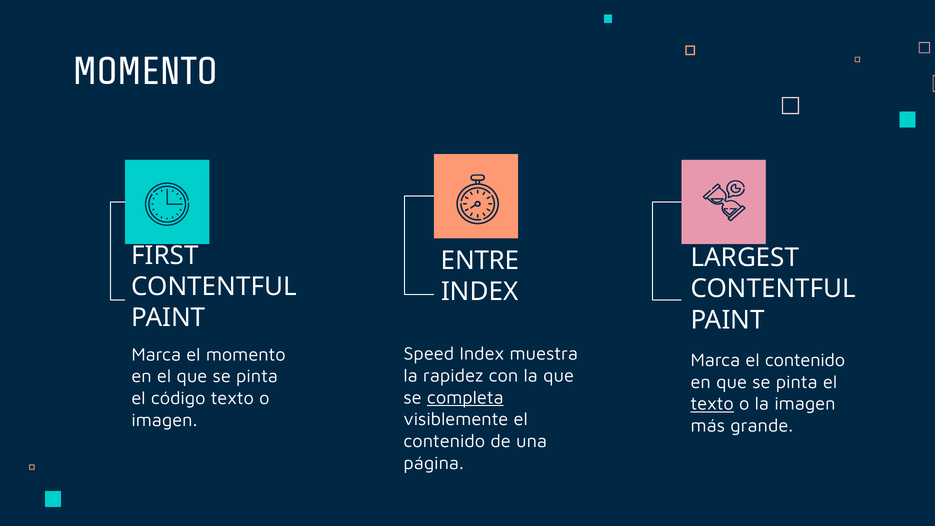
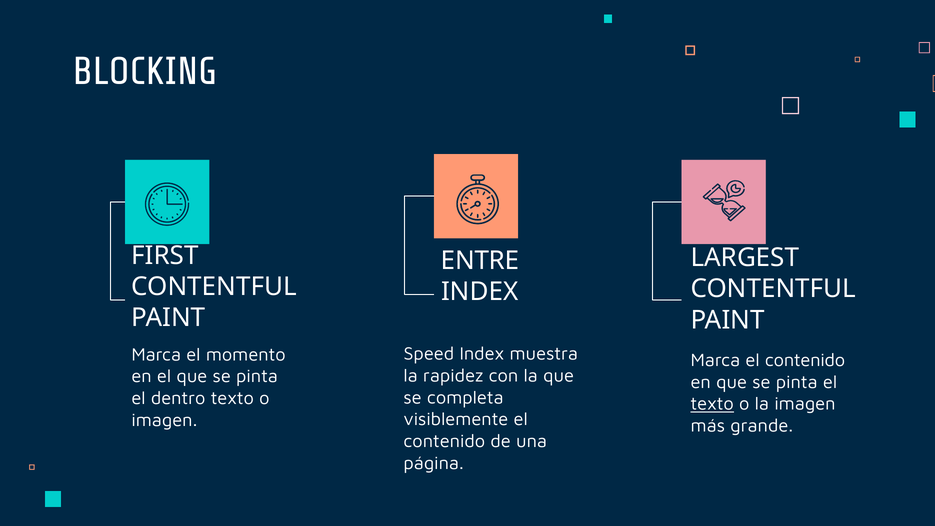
MOMENTO at (145, 71): MOMENTO -> BLOCKING
completa underline: present -> none
código: código -> dentro
